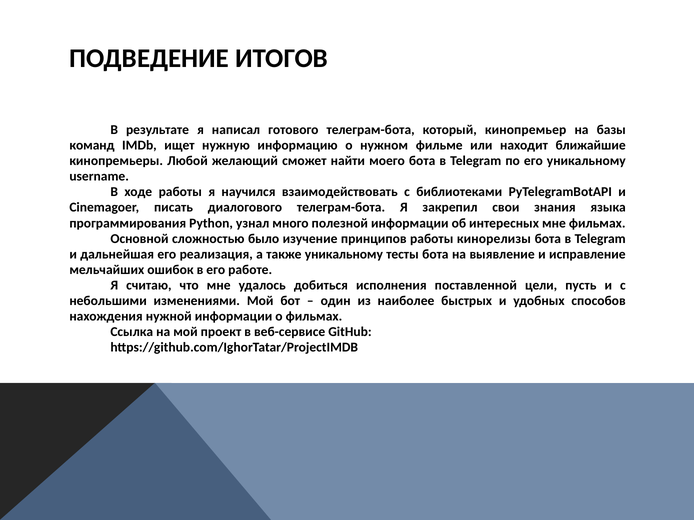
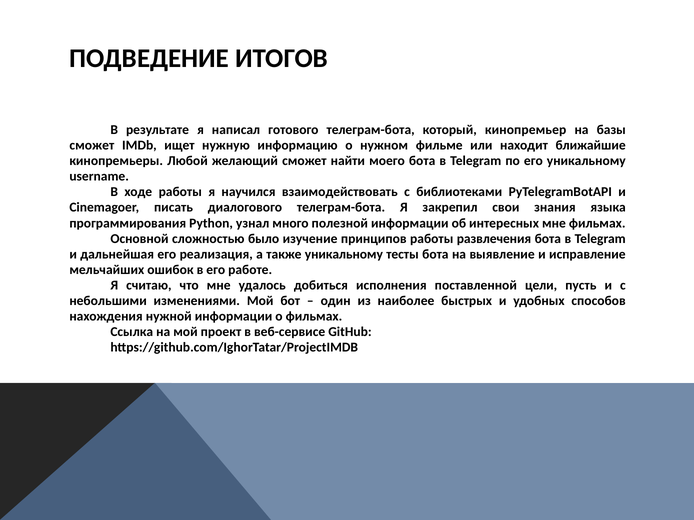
команд at (92, 146): команд -> сможет
кинорелизы: кинорелизы -> развлечения
